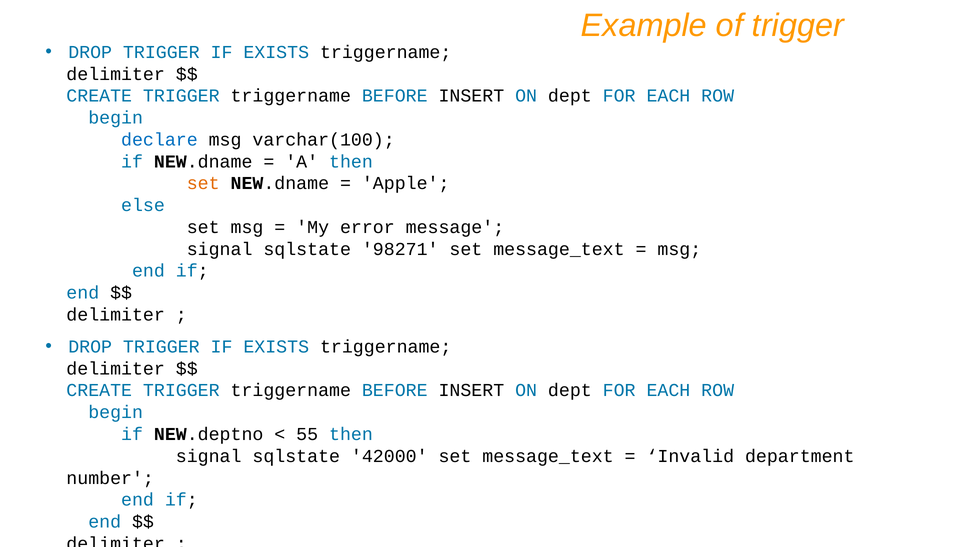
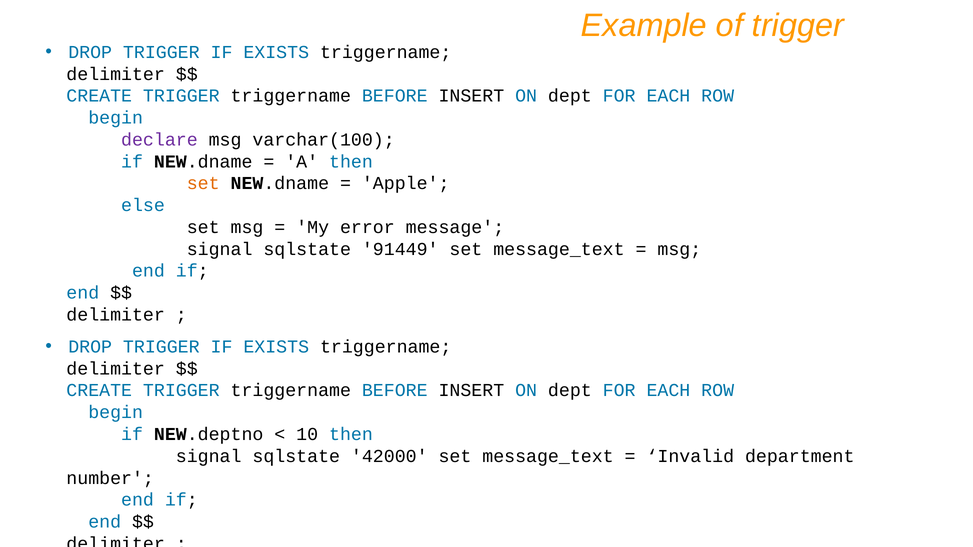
declare colour: blue -> purple
98271: 98271 -> 91449
55: 55 -> 10
